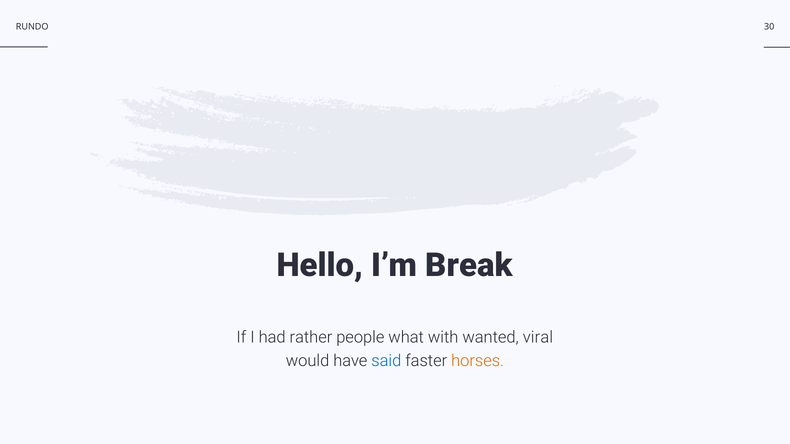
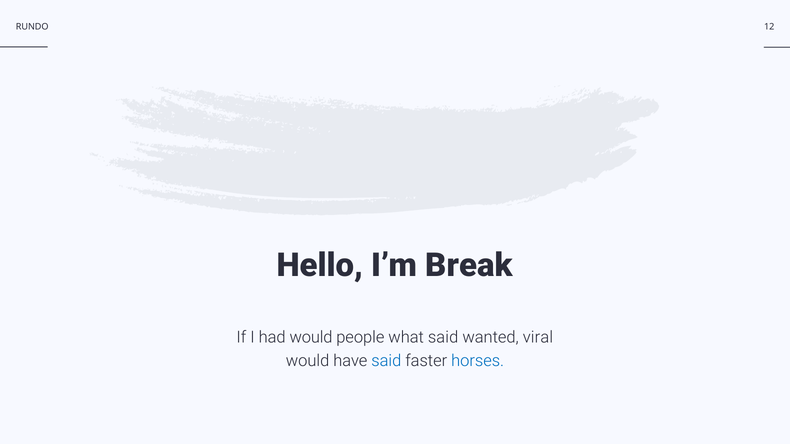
30: 30 -> 12
had rather: rather -> would
what with: with -> said
horses colour: orange -> blue
